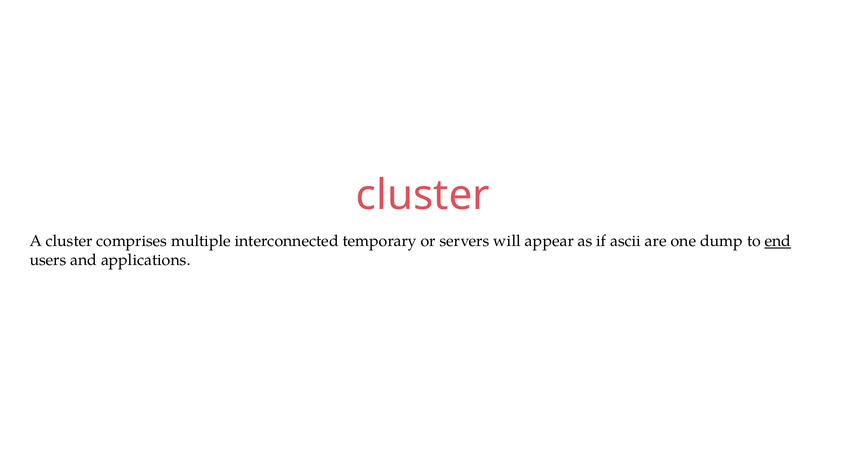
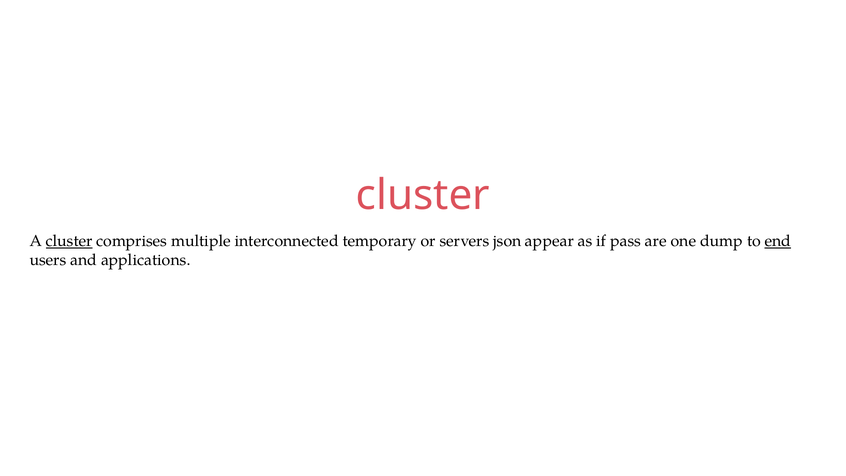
cluster at (69, 241) underline: none -> present
will: will -> json
ascii: ascii -> pass
